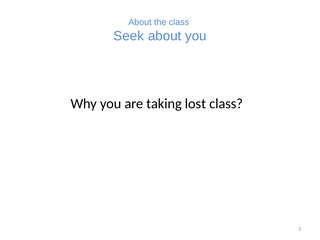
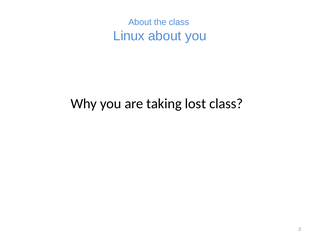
Seek: Seek -> Linux
